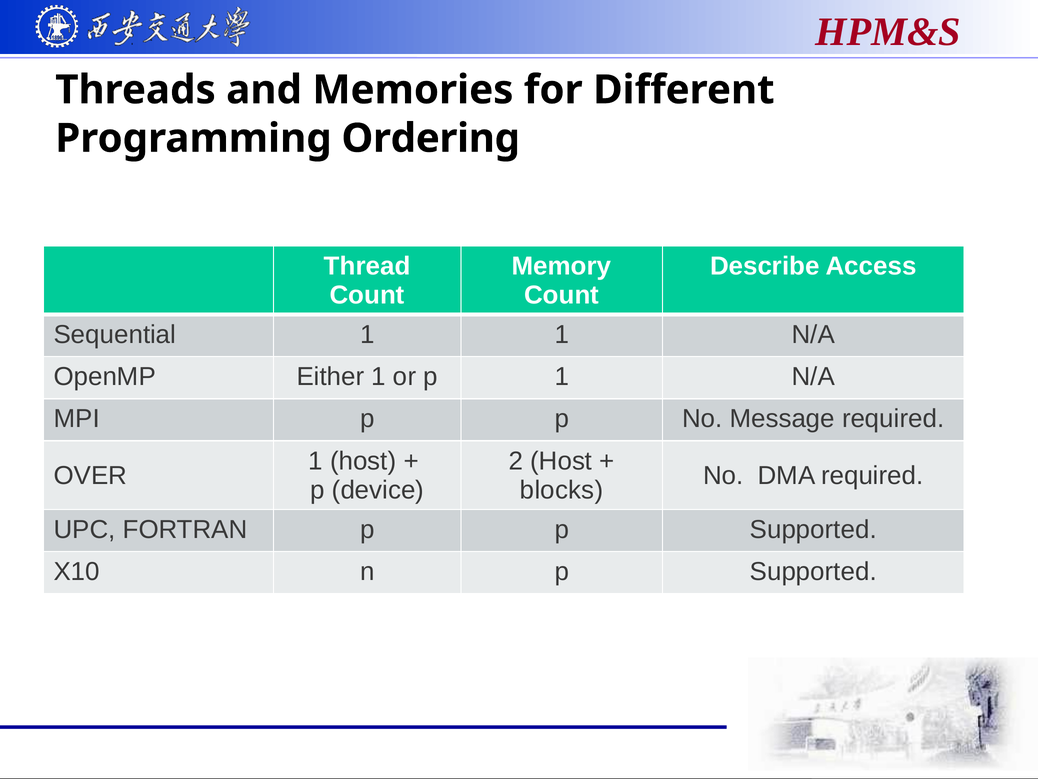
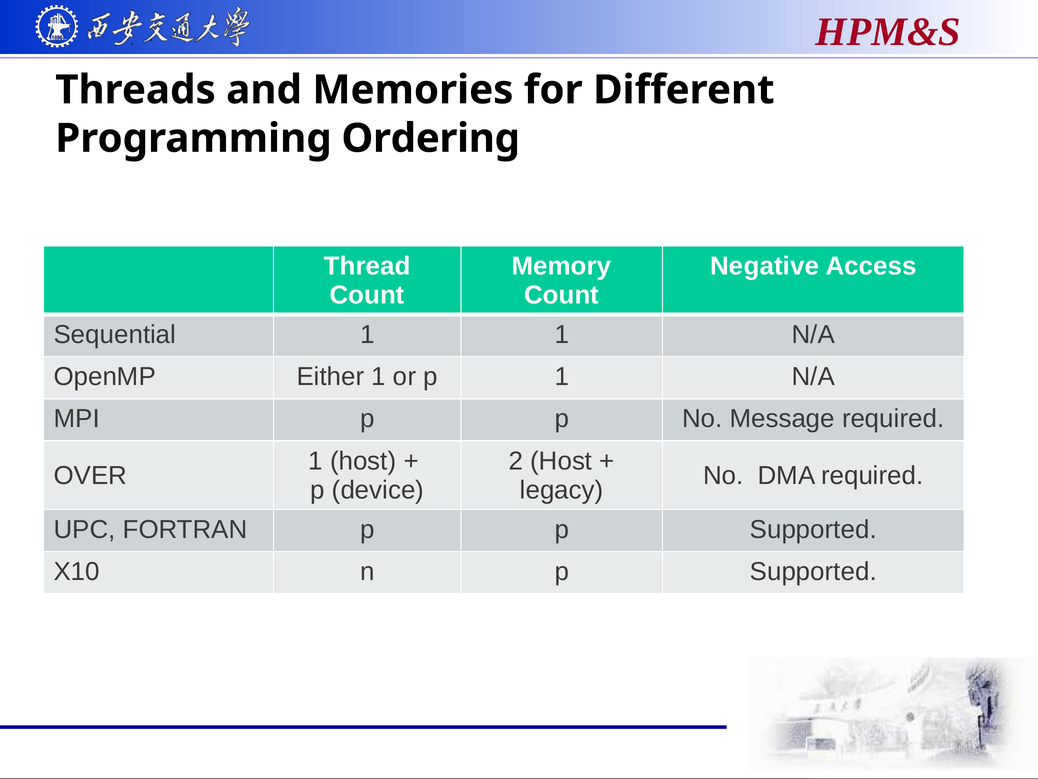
Describe: Describe -> Negative
blocks: blocks -> legacy
